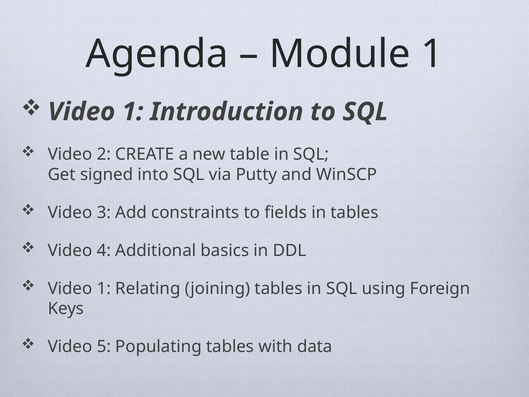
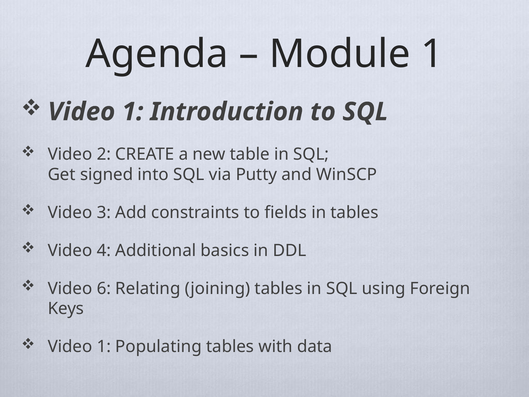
1 at (104, 288): 1 -> 6
5 at (104, 346): 5 -> 1
